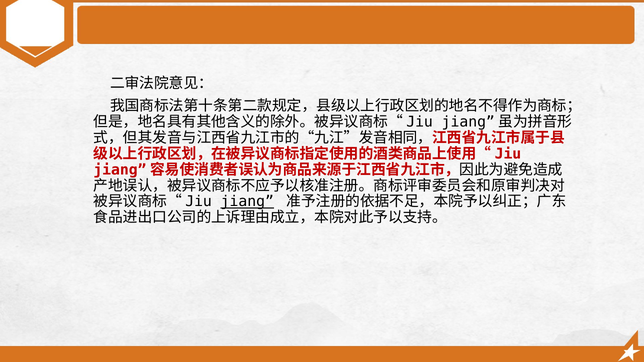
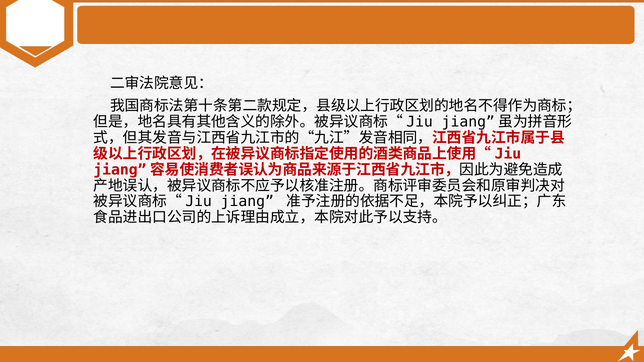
jiang underline: present -> none
